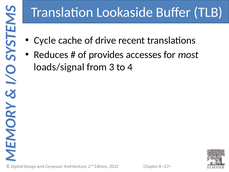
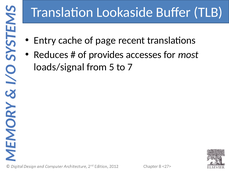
Cycle: Cycle -> Entry
drive: drive -> page
3: 3 -> 5
4: 4 -> 7
